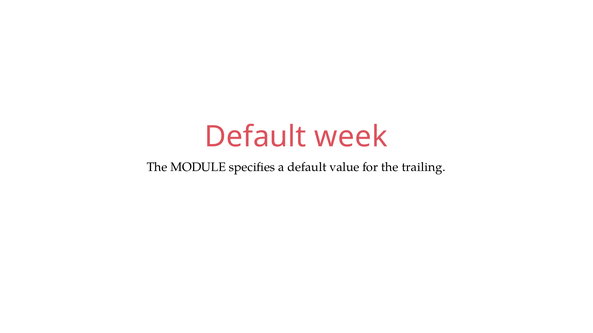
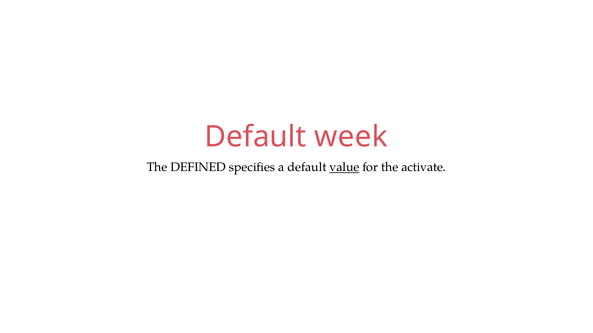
MODULE: MODULE -> DEFINED
value underline: none -> present
trailing: trailing -> activate
